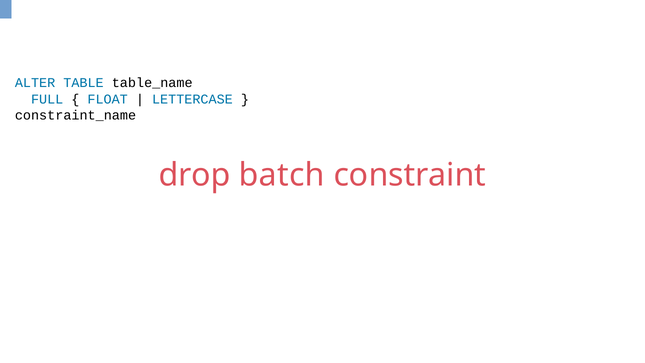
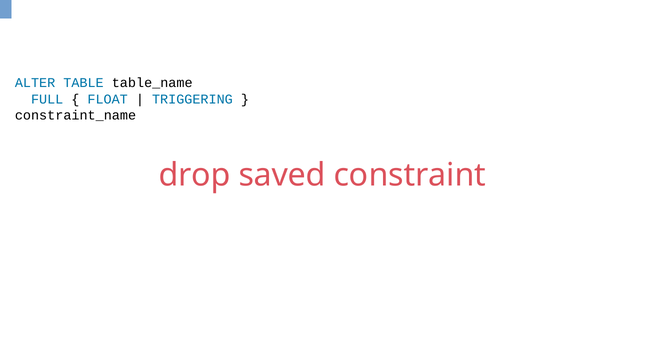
LETTERCASE: LETTERCASE -> TRIGGERING
batch: batch -> saved
